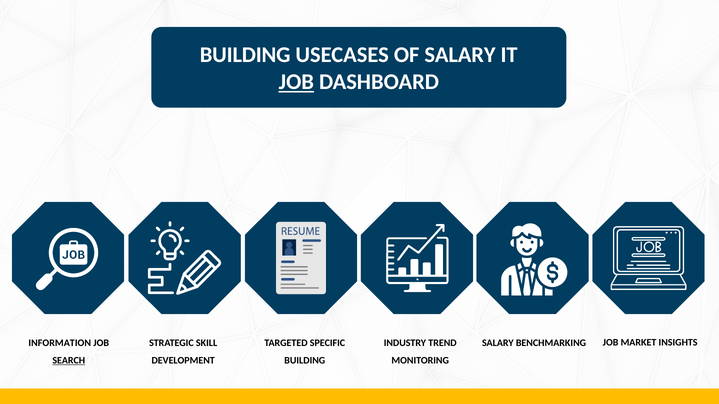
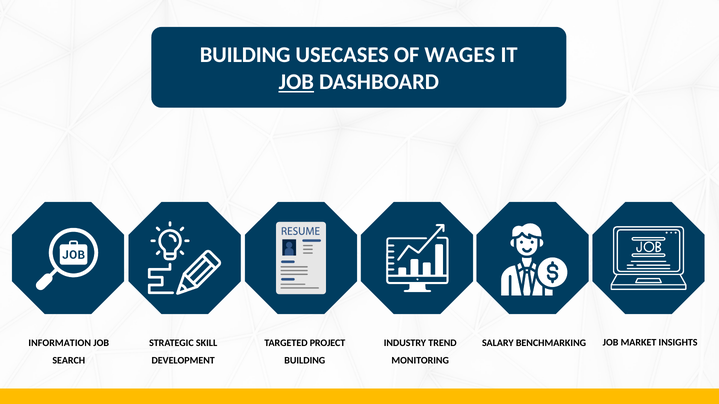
OF SALARY: SALARY -> WAGES
SPECIFIC: SPECIFIC -> PROJECT
SEARCH underline: present -> none
